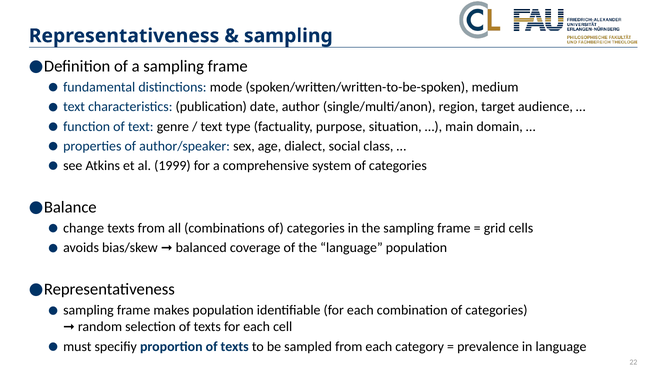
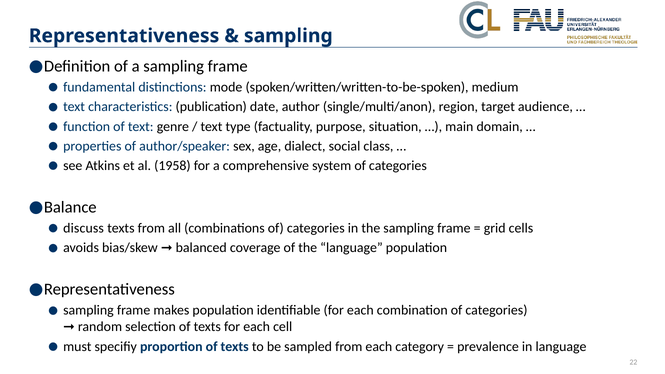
1999: 1999 -> 1958
change: change -> discuss
